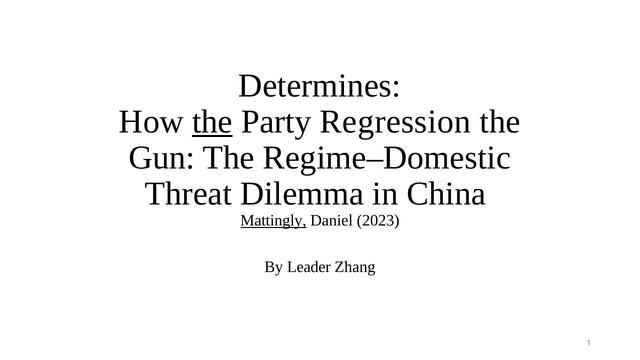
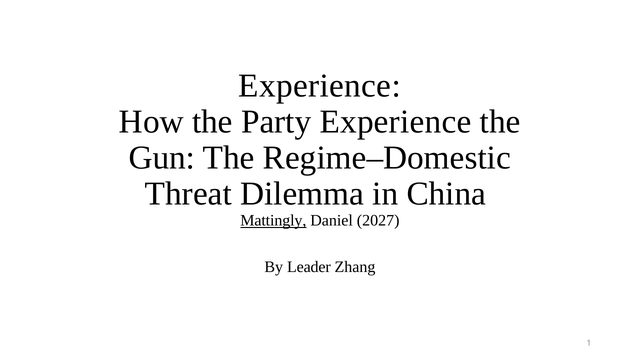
Determines at (320, 86): Determines -> Experience
the at (212, 122) underline: present -> none
Party Regression: Regression -> Experience
2023: 2023 -> 2027
